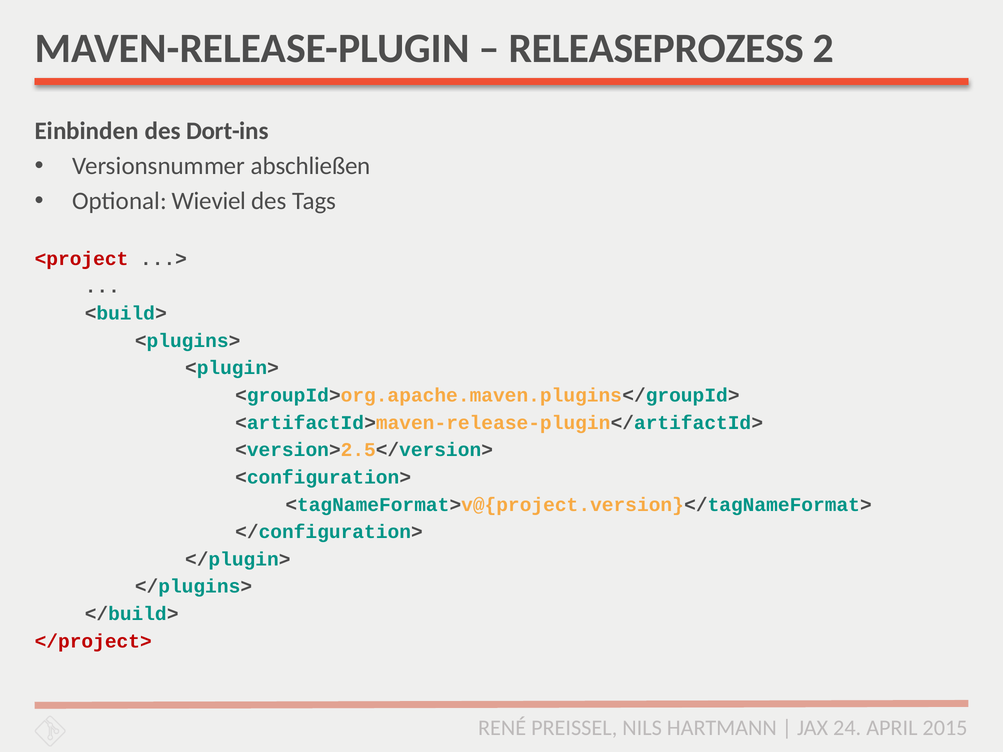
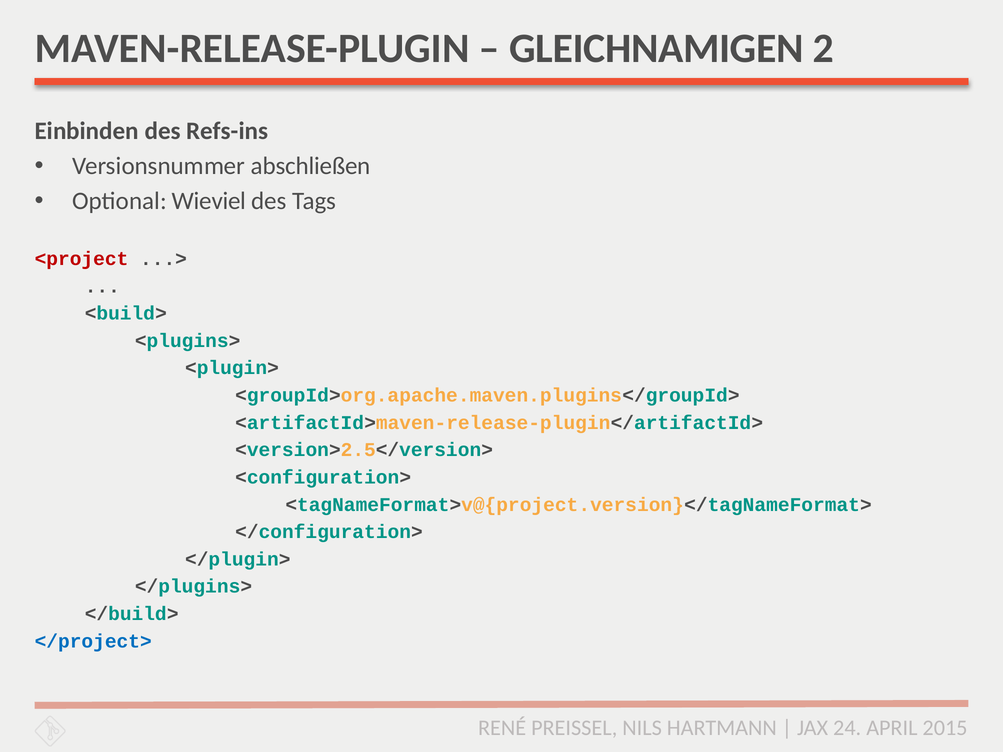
RELEASEPROZESS: RELEASEPROZESS -> GLEICHNAMIGEN
Dort-ins: Dort-ins -> Refs-ins
</project> colour: red -> blue
